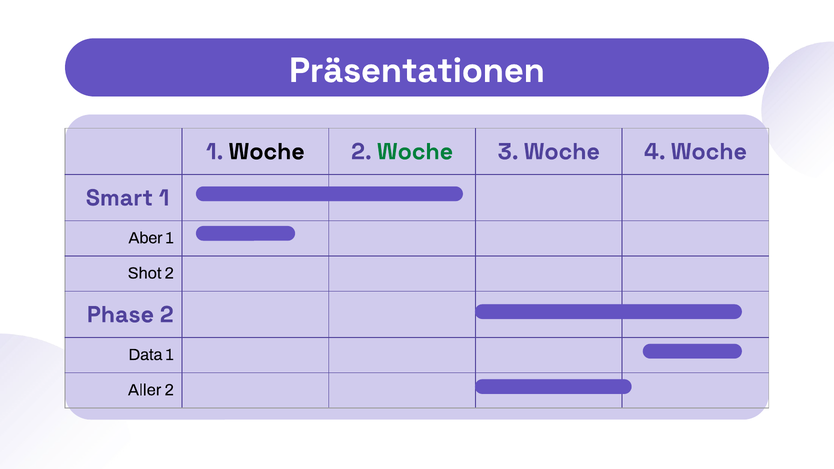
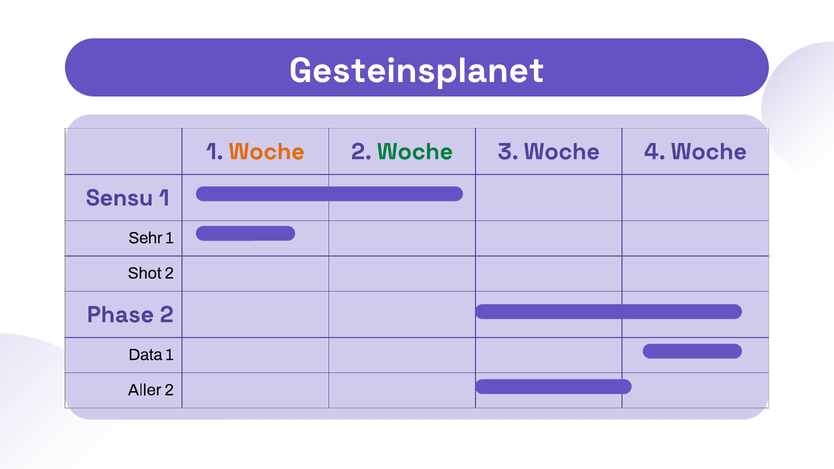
Präsentationen: Präsentationen -> Gesteinsplanet
Woche at (267, 152) colour: black -> orange
Smart: Smart -> Sensu
Aber: Aber -> Sehr
